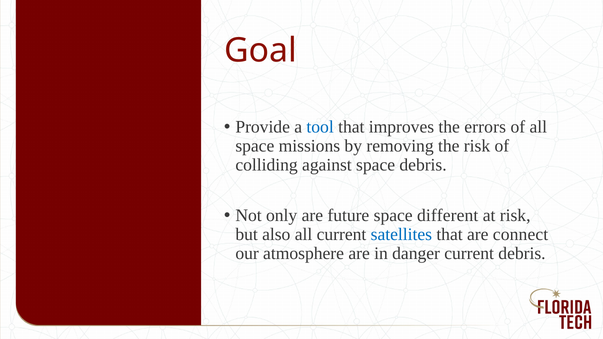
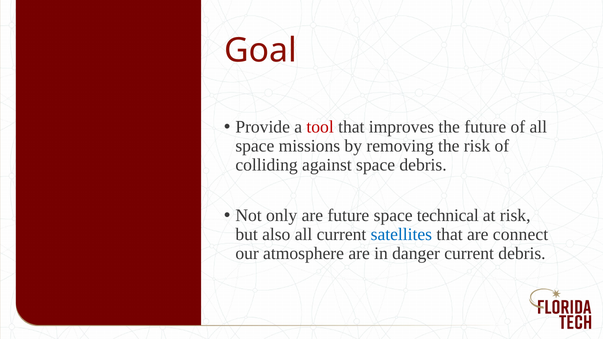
tool colour: blue -> red
the errors: errors -> future
different: different -> technical
